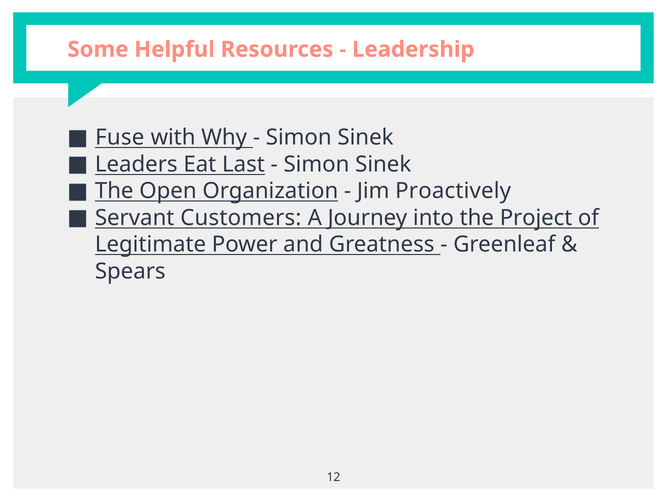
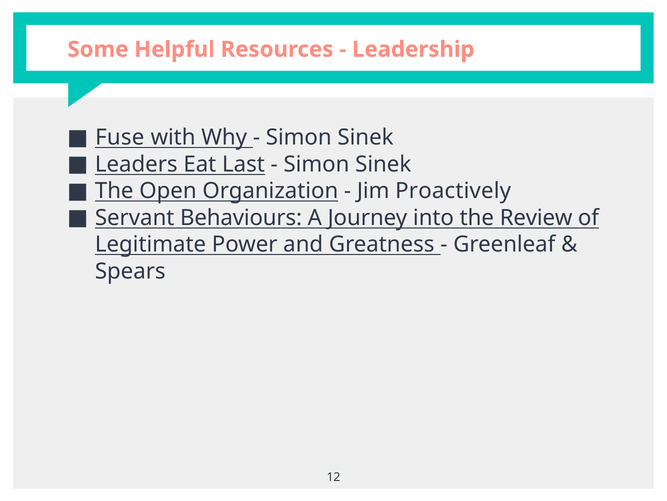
Customers: Customers -> Behaviours
Project: Project -> Review
